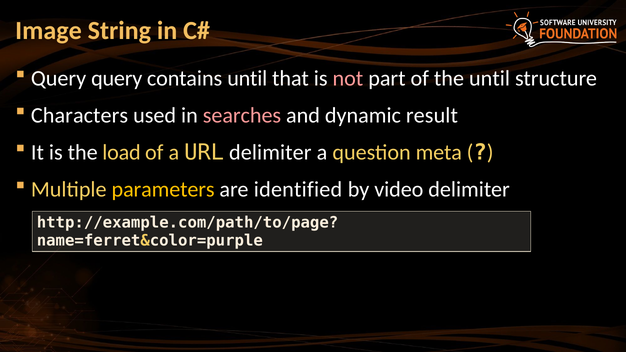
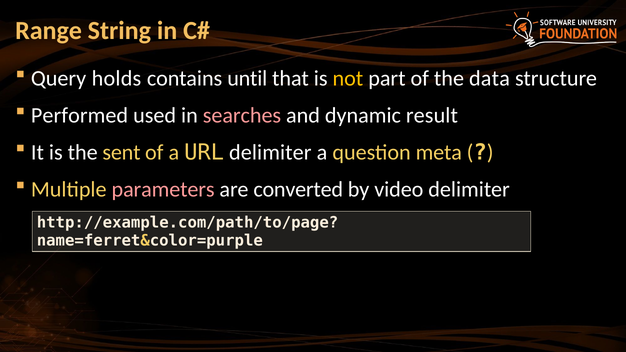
Image: Image -> Range
Query query: query -> holds
not colour: pink -> yellow
the until: until -> data
Characters: Characters -> Performed
load: load -> sent
parameters colour: yellow -> pink
identified: identified -> converted
